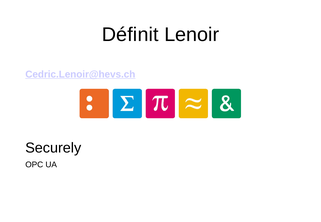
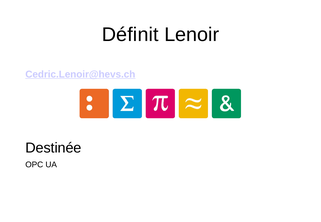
Securely: Securely -> Destinée
